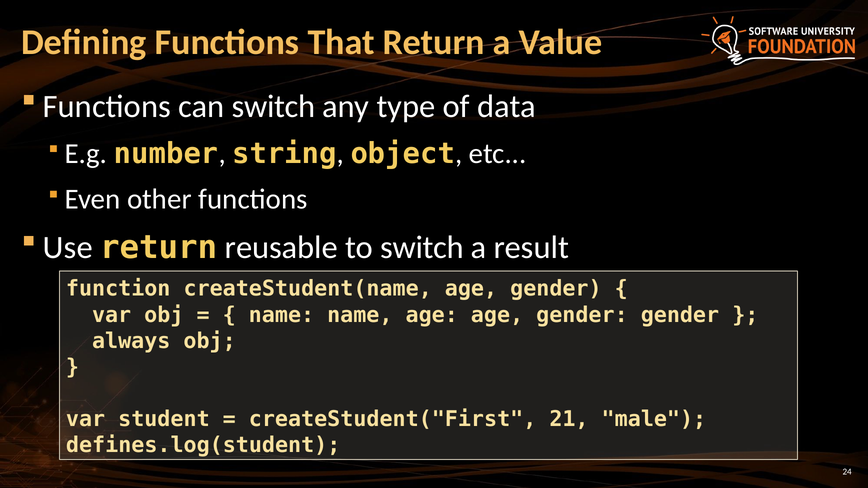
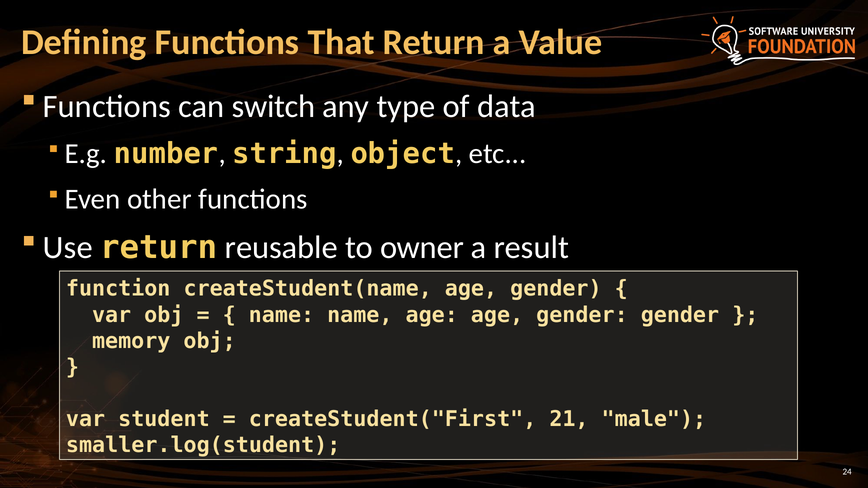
to switch: switch -> owner
always: always -> memory
defines.log(student: defines.log(student -> smaller.log(student
